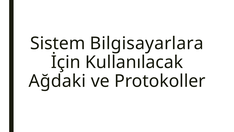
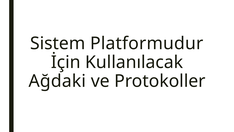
Bilgisayarlara: Bilgisayarlara -> Platformudur
